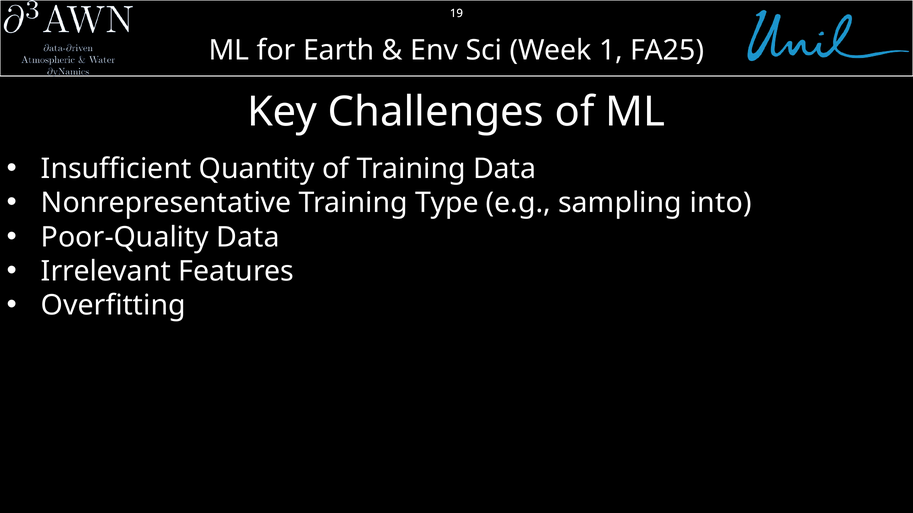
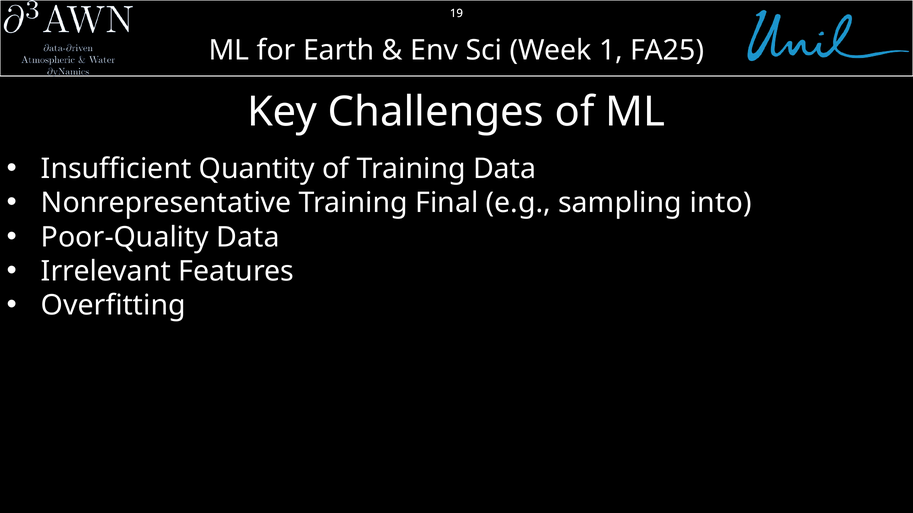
Type: Type -> Final
